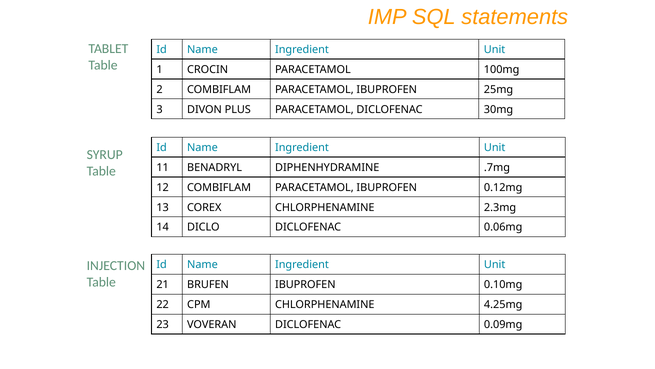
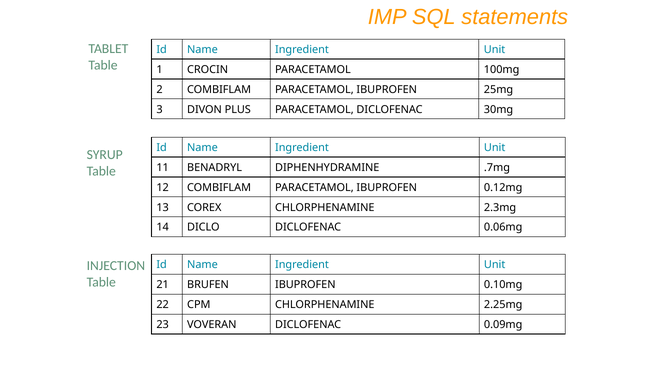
4.25mg: 4.25mg -> 2.25mg
